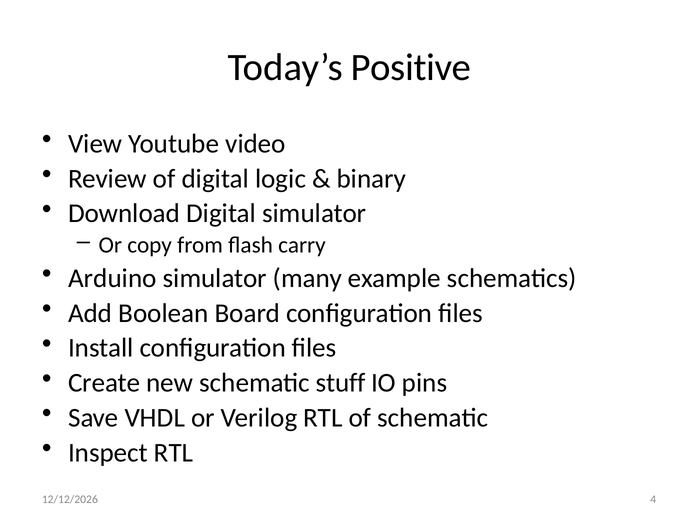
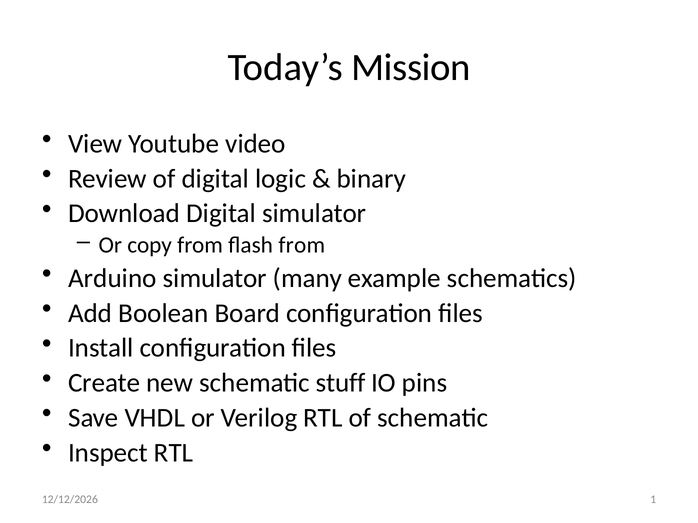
Positive: Positive -> Mission
flash carry: carry -> from
4: 4 -> 1
